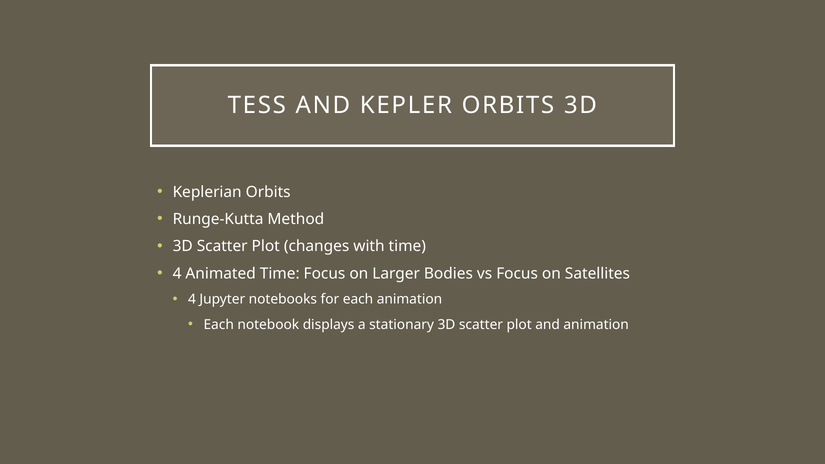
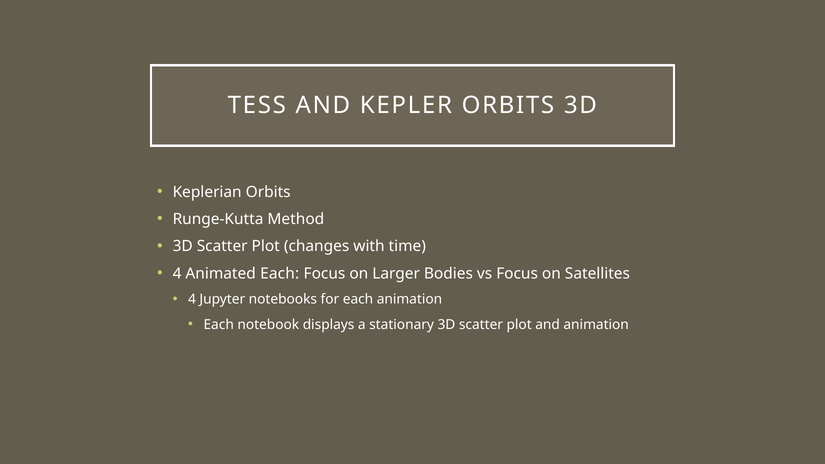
Animated Time: Time -> Each
